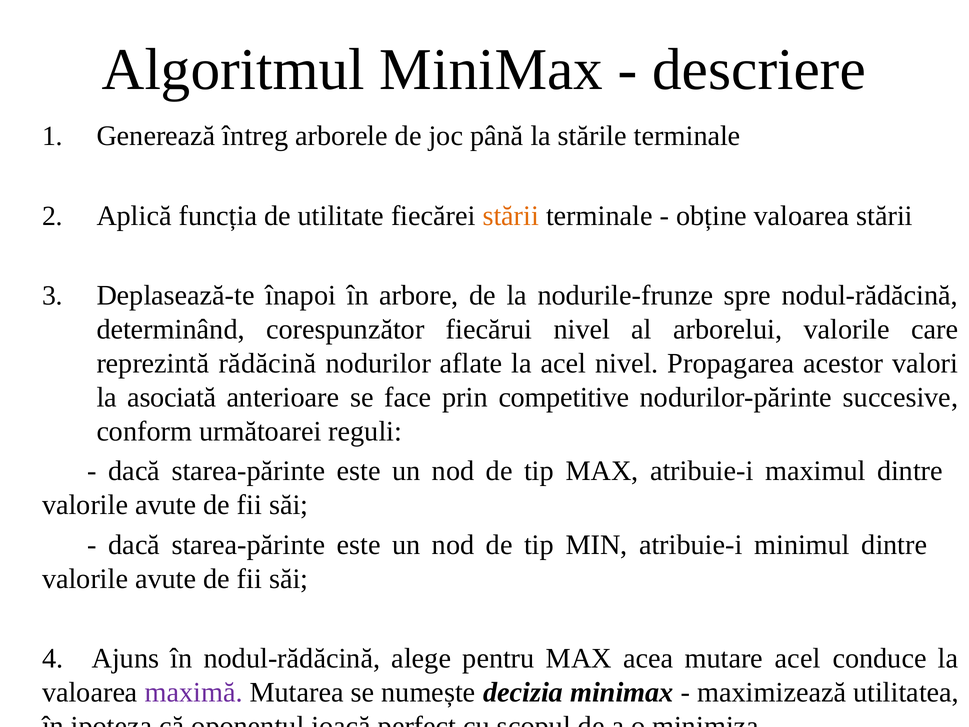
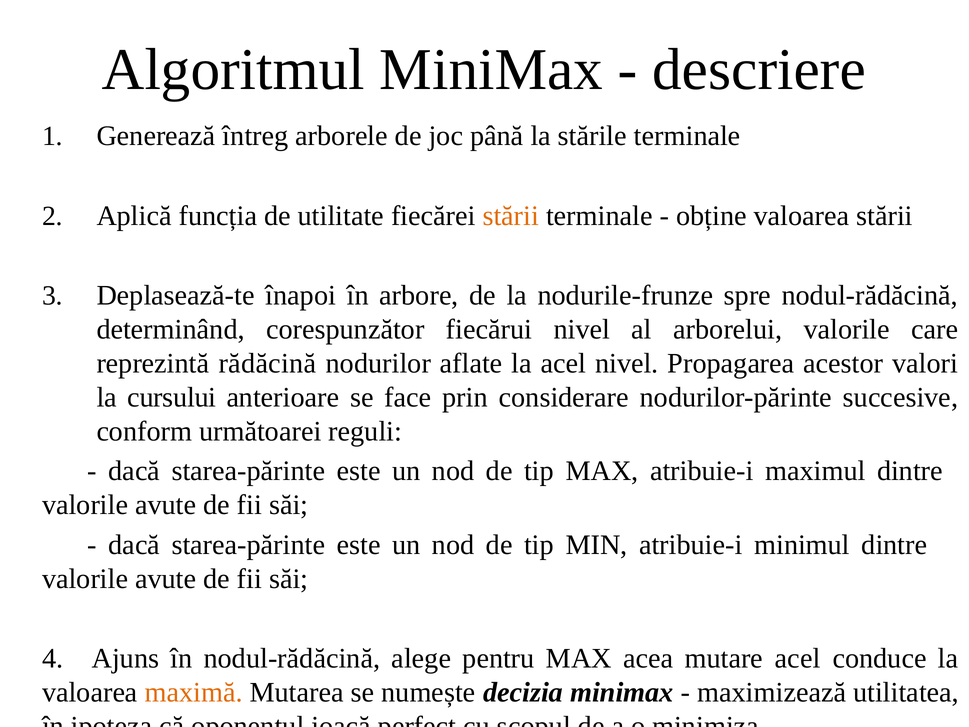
asociată: asociată -> cursului
competitive: competitive -> considerare
maximă colour: purple -> orange
